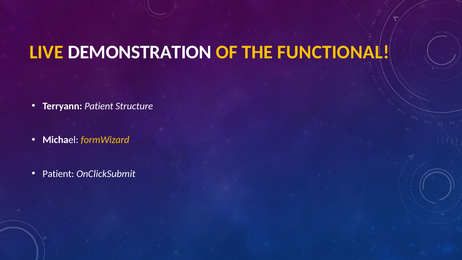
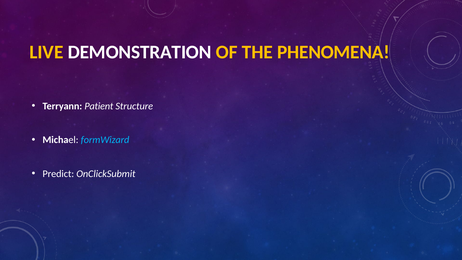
FUNCTIONAL: FUNCTIONAL -> PHENOMENA
formWizard colour: yellow -> light blue
Patient at (58, 174): Patient -> Predict
